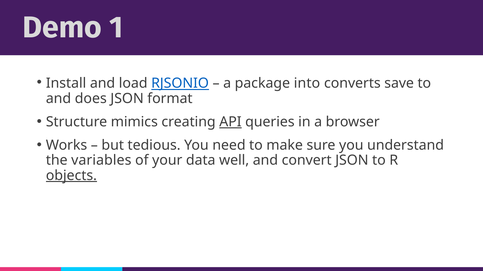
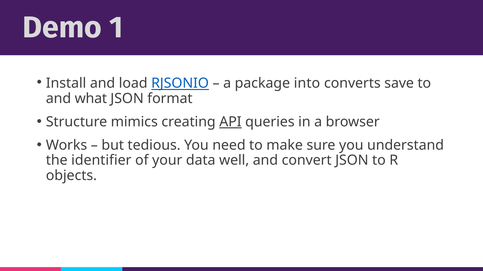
does: does -> what
variables: variables -> identifier
objects underline: present -> none
